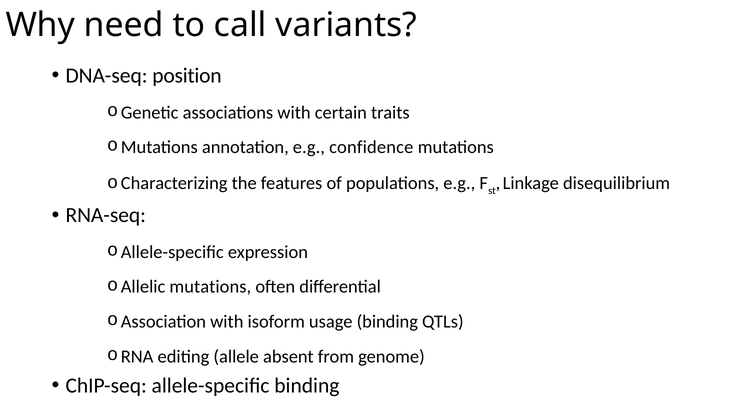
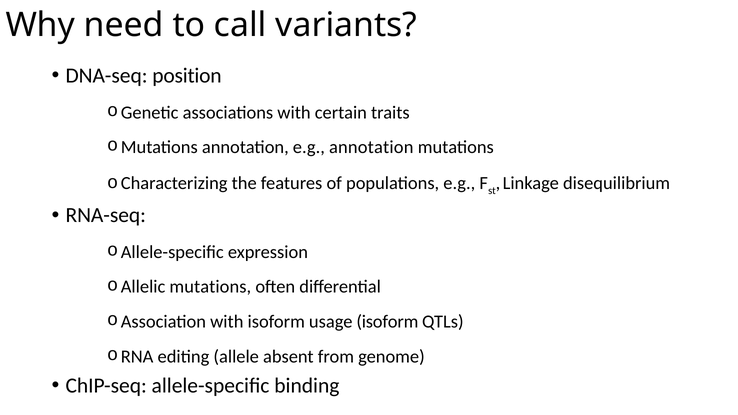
e.g confidence: confidence -> annotation
usage binding: binding -> isoform
